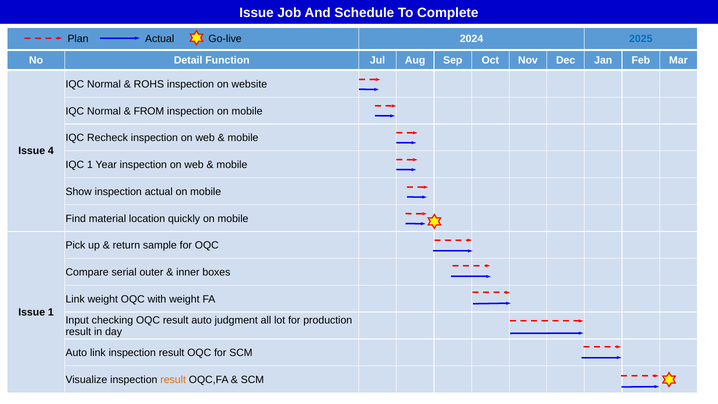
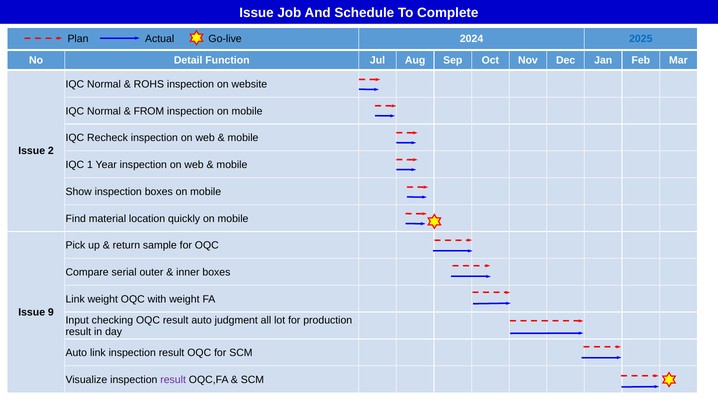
4: 4 -> 2
inspection actual: actual -> boxes
Issue 1: 1 -> 9
result at (173, 380) colour: orange -> purple
